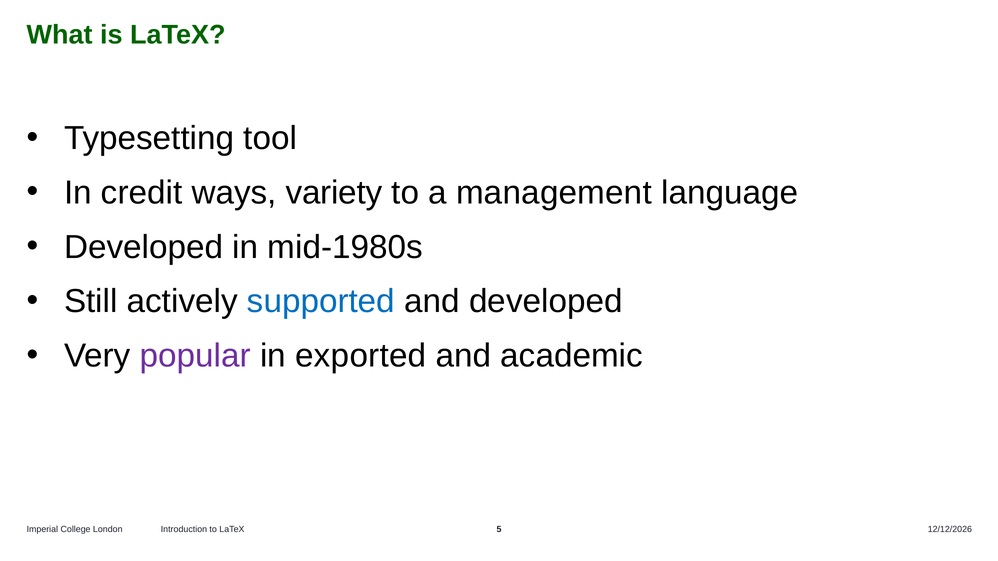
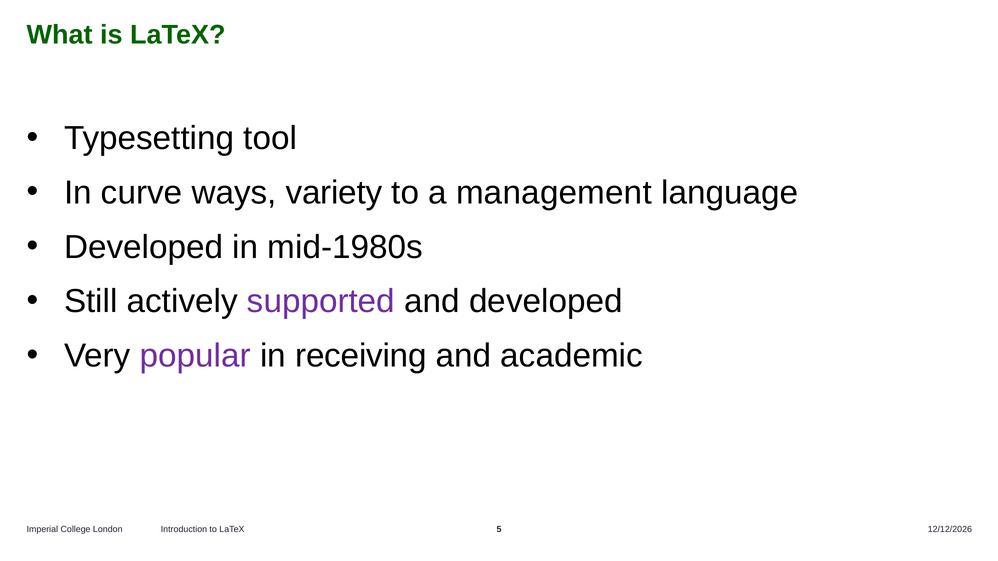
credit: credit -> curve
supported colour: blue -> purple
exported: exported -> receiving
